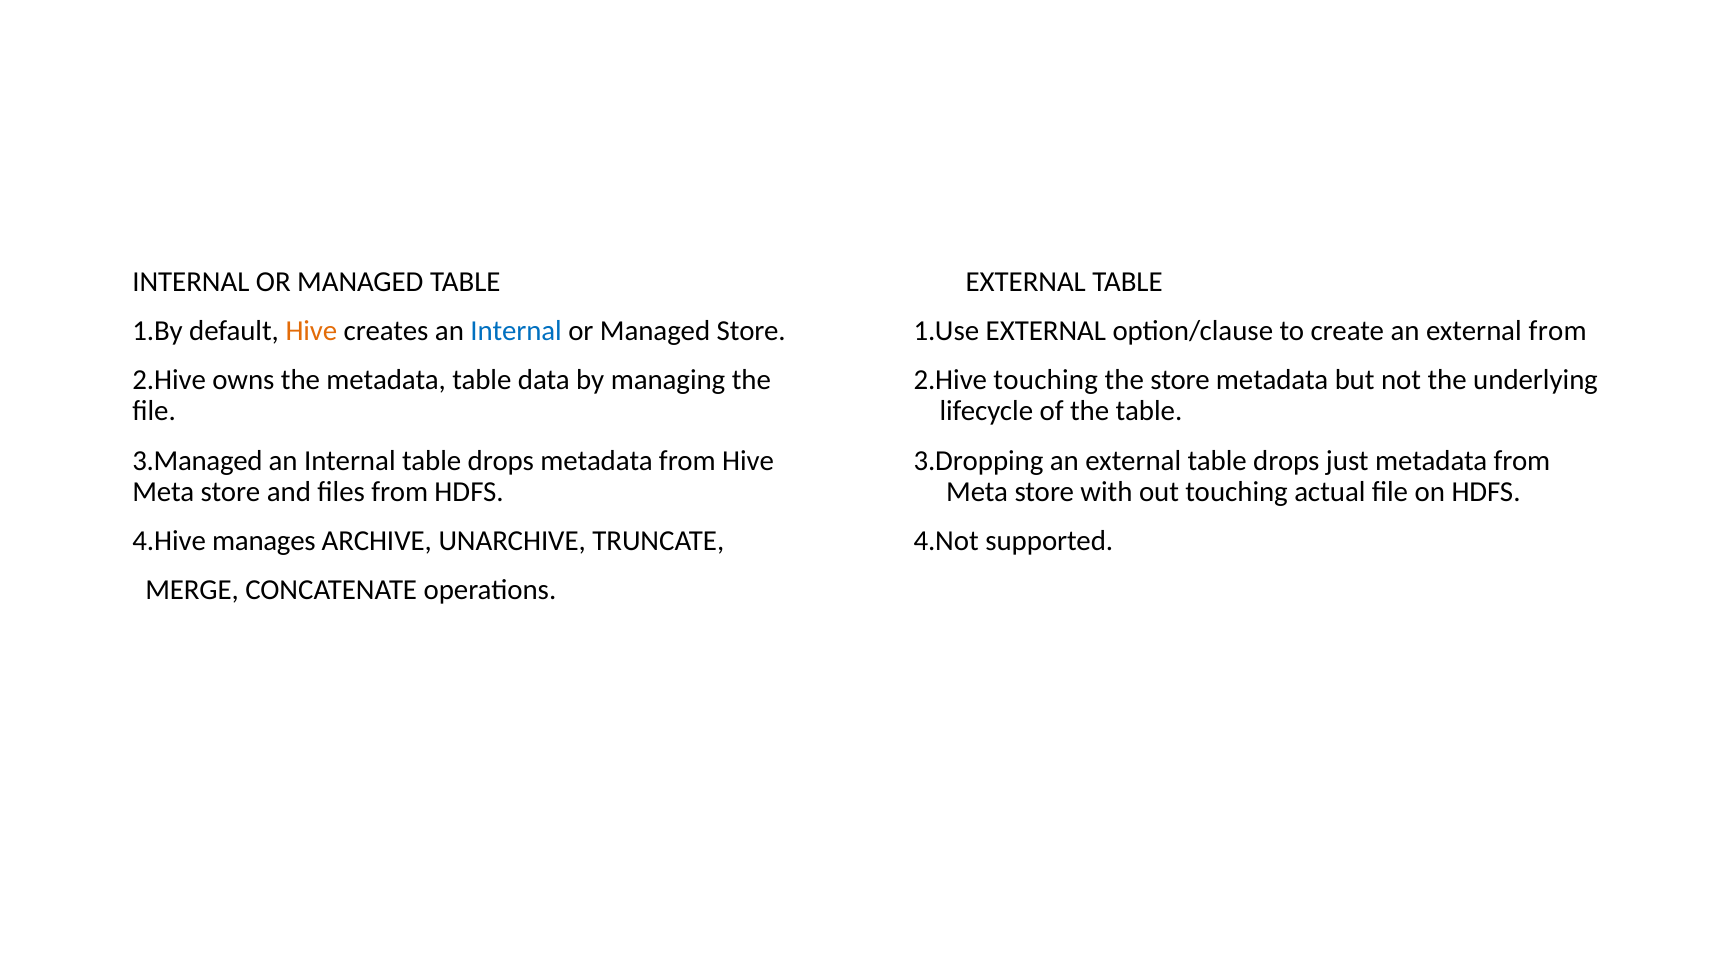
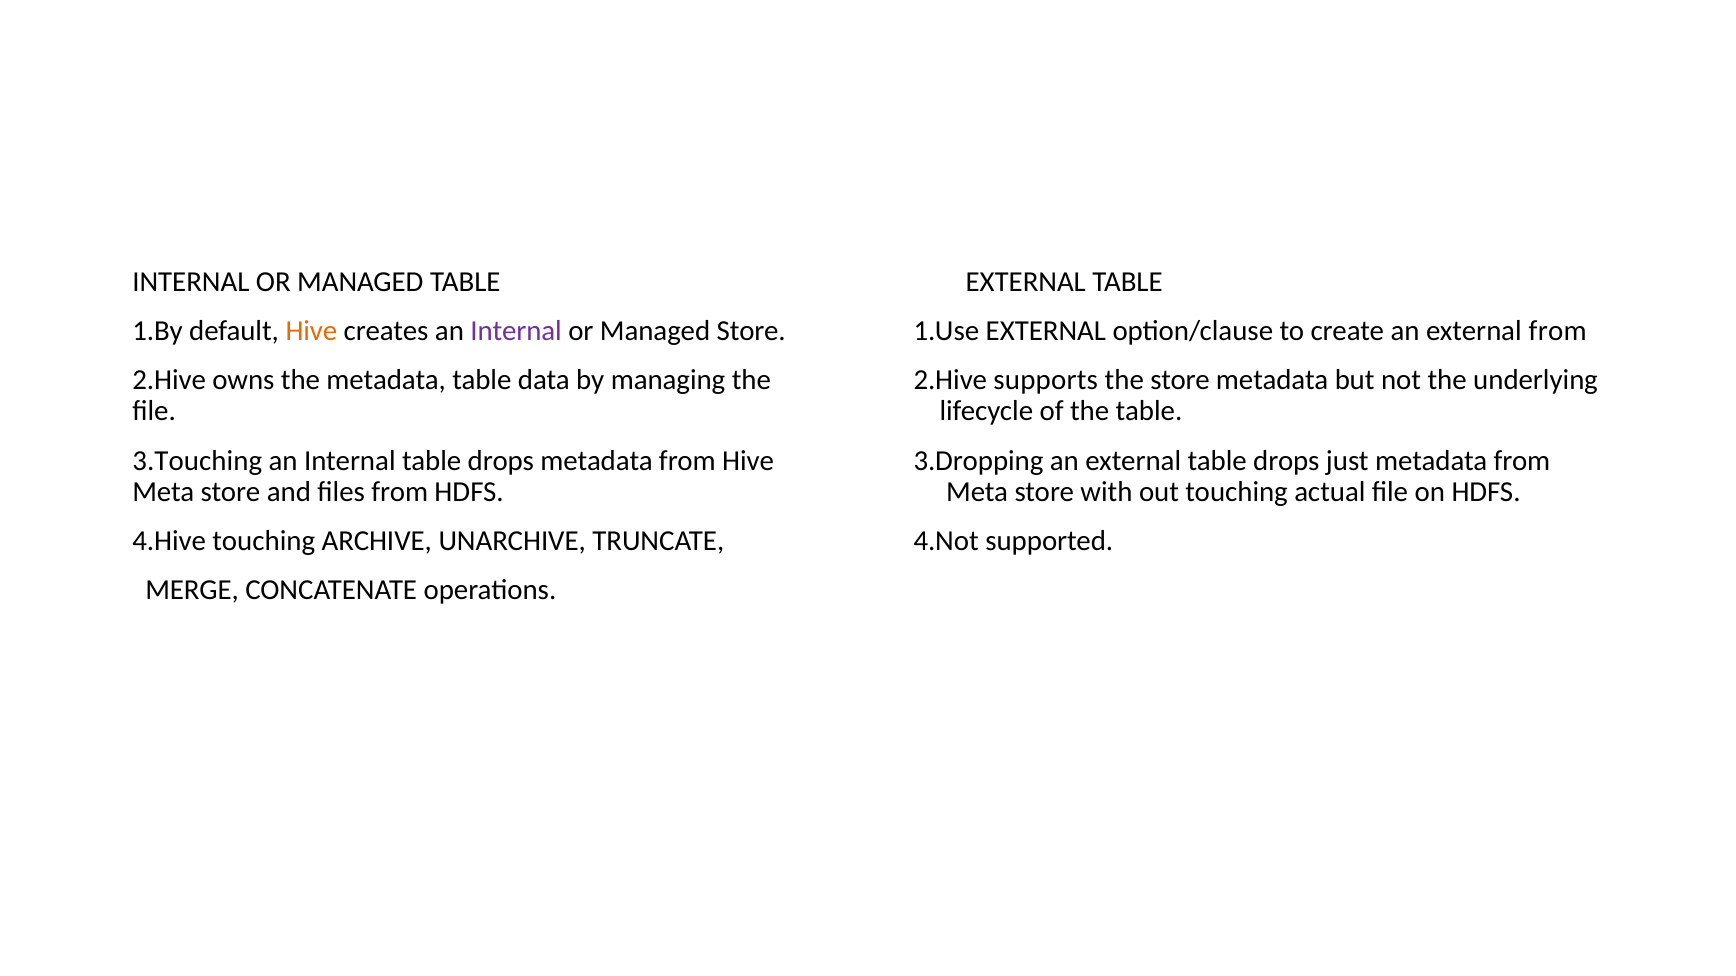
Internal at (516, 331) colour: blue -> purple
2.Hive touching: touching -> supports
3.Managed: 3.Managed -> 3.Touching
4.Hive manages: manages -> touching
